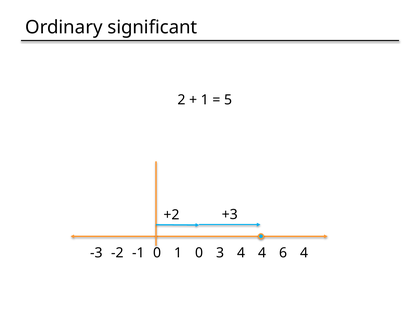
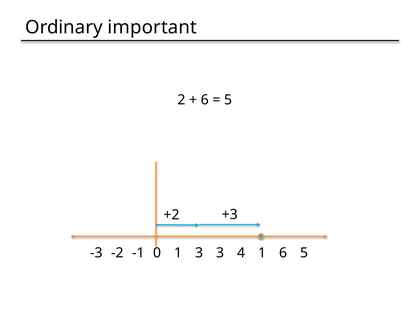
significant: significant -> important
1 at (205, 100): 1 -> 6
1 0: 0 -> 3
4 4: 4 -> 1
6 4: 4 -> 5
